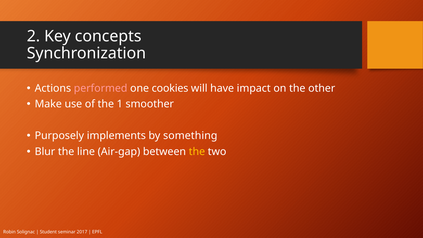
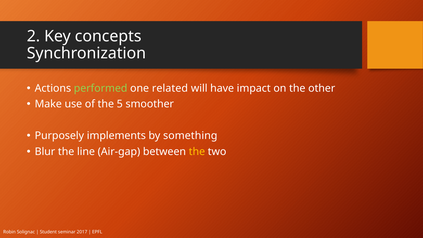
performed colour: pink -> light green
cookies: cookies -> related
1: 1 -> 5
